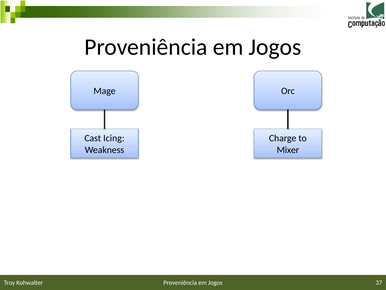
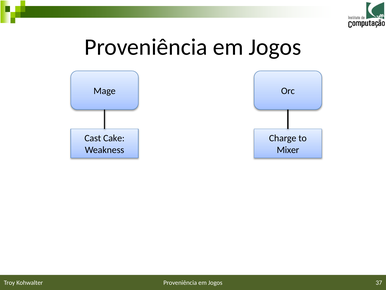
Icing: Icing -> Cake
